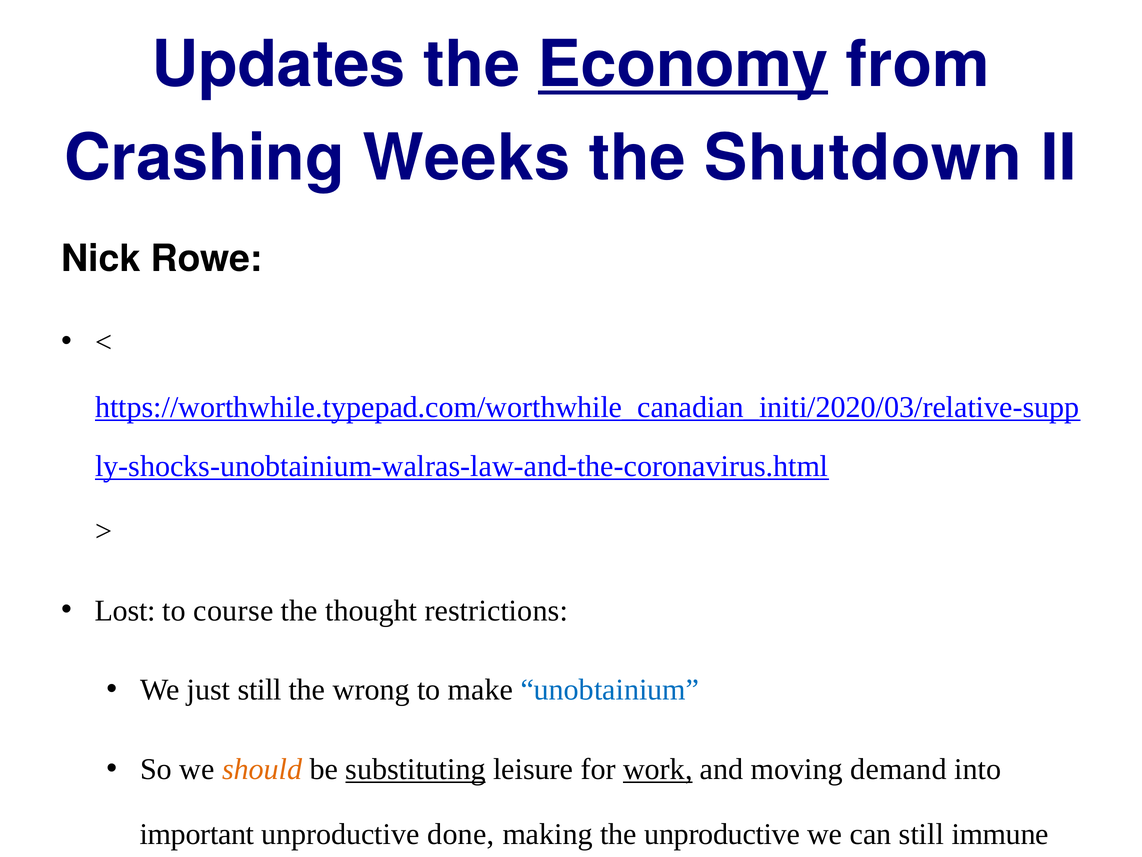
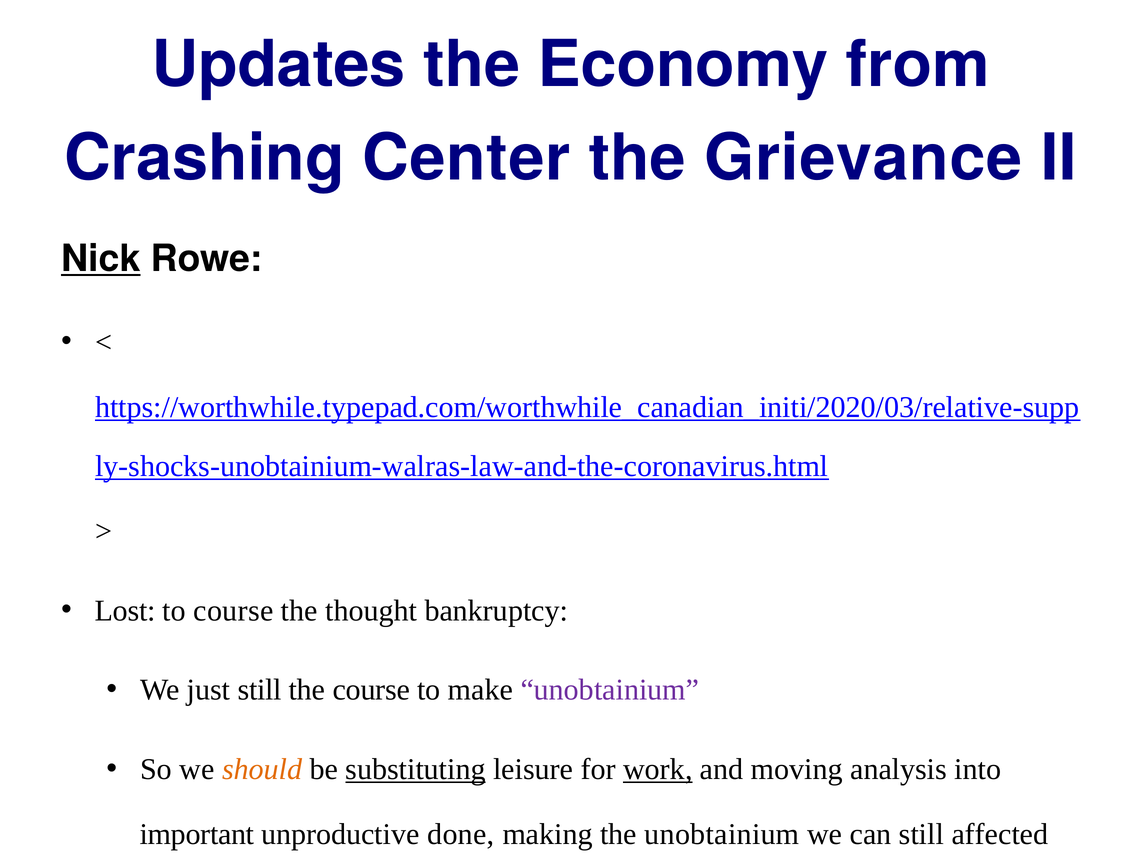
Economy underline: present -> none
Weeks: Weeks -> Center
Shutdown: Shutdown -> Grievance
Nick underline: none -> present
thought restrictions: restrictions -> bankruptcy
the wrong: wrong -> course
unobtainium at (610, 690) colour: blue -> purple
demand: demand -> analysis
the unproductive: unproductive -> unobtainium
immune: immune -> affected
